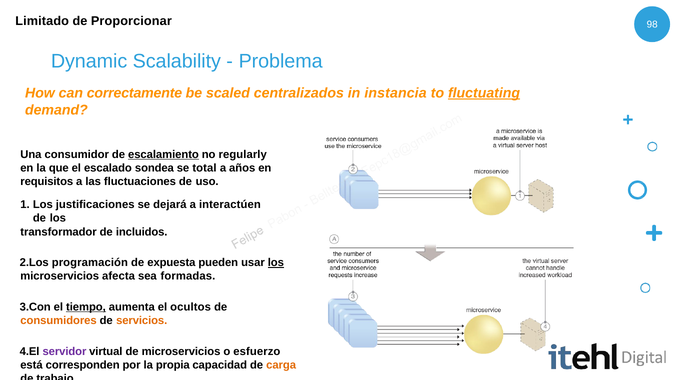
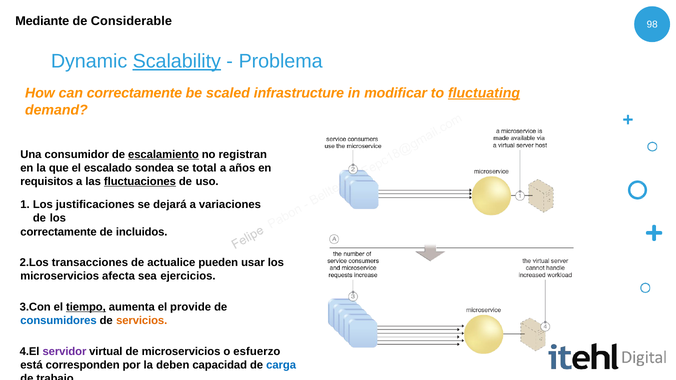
Limitado: Limitado -> Mediante
Proporcionar: Proporcionar -> Considerable
Scalability underline: none -> present
centralizados: centralizados -> infrastructure
instancia: instancia -> modificar
regularly: regularly -> registran
fluctuaciones underline: none -> present
interactúen: interactúen -> variaciones
transformador at (59, 232): transformador -> correctamente
programación: programación -> transacciones
expuesta: expuesta -> actualice
los at (276, 263) underline: present -> none
formadas: formadas -> ejercicios
ocultos: ocultos -> provide
consumidores colour: orange -> blue
propia: propia -> deben
carga colour: orange -> blue
